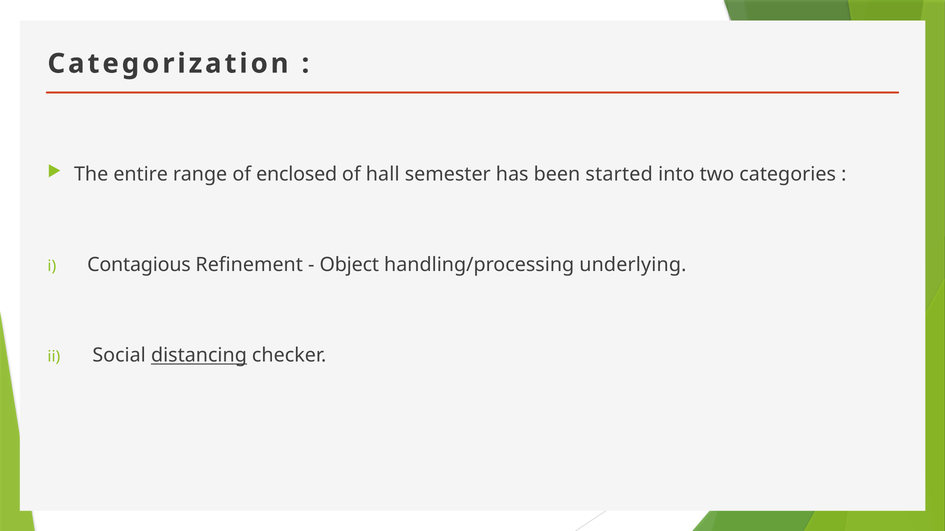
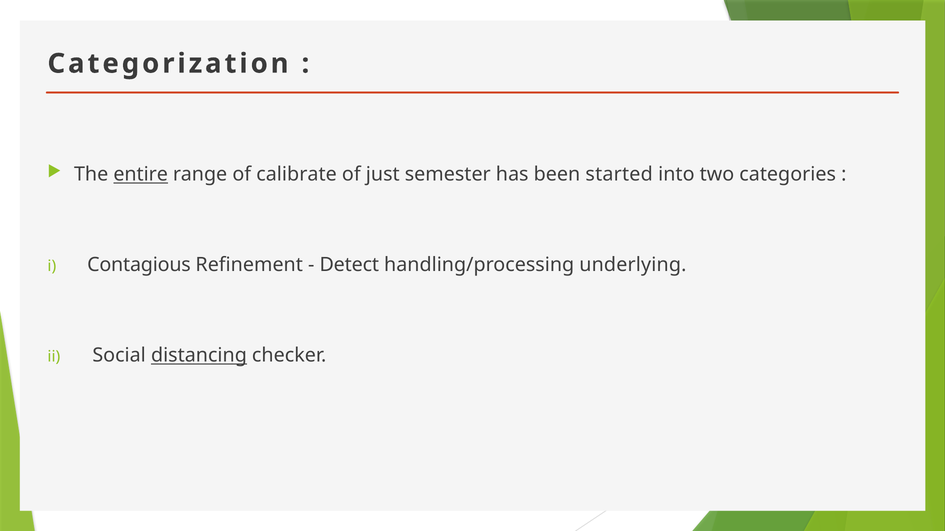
entire underline: none -> present
enclosed: enclosed -> calibrate
hall: hall -> just
Object: Object -> Detect
